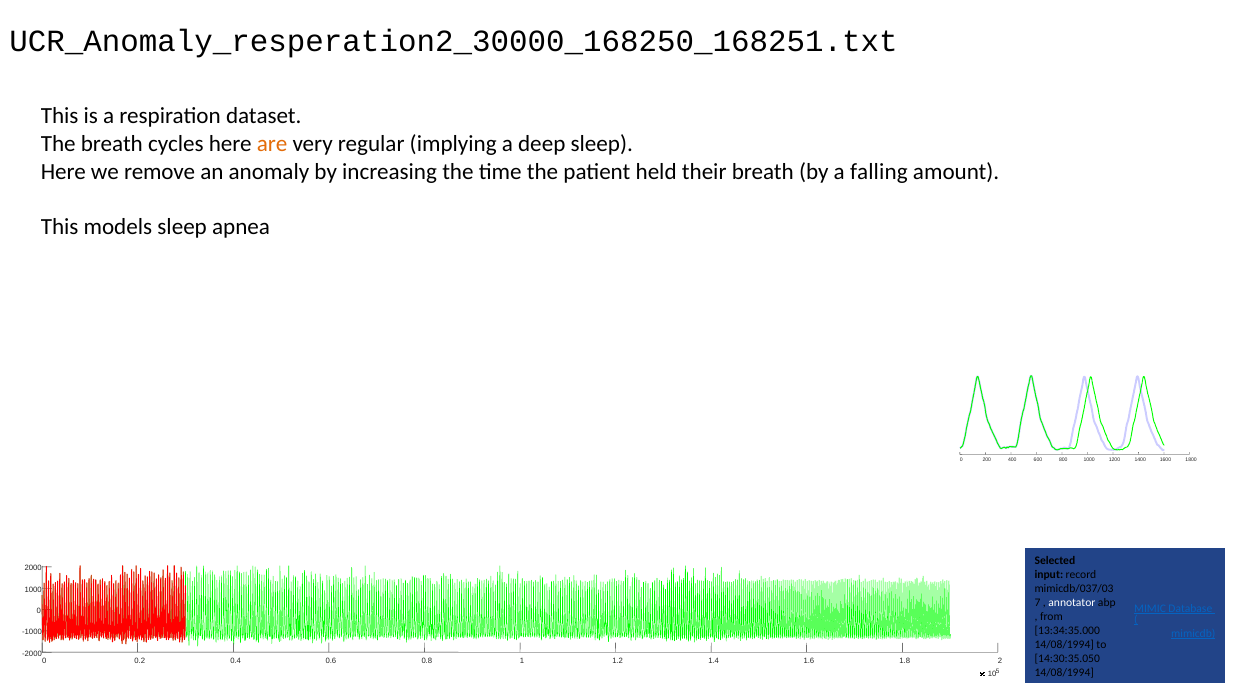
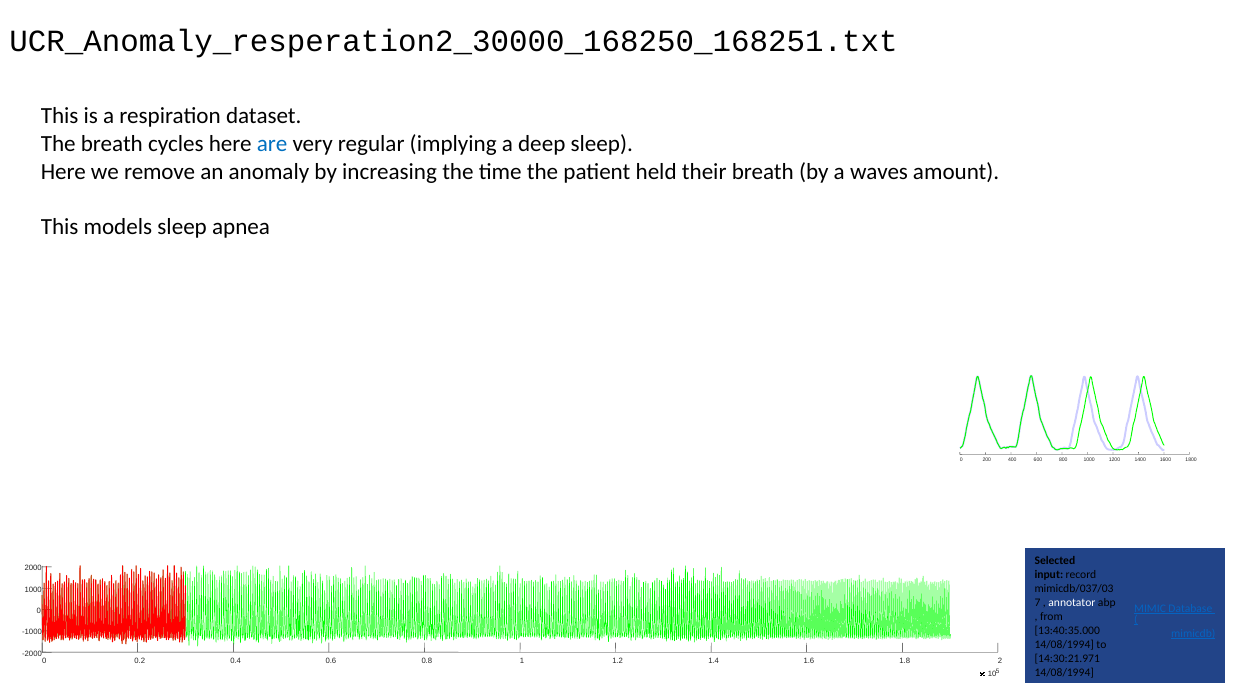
are colour: orange -> blue
falling: falling -> waves
13:34:35.000: 13:34:35.000 -> 13:40:35.000
14:30:35.050: 14:30:35.050 -> 14:30:21.971
